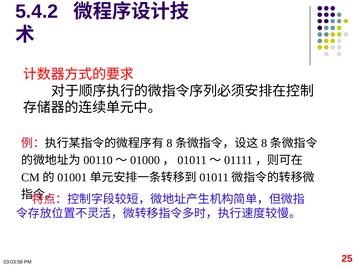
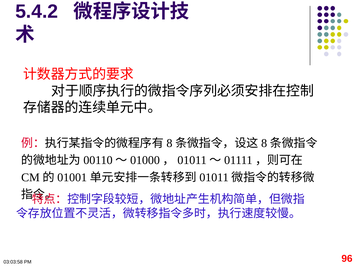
25: 25 -> 96
